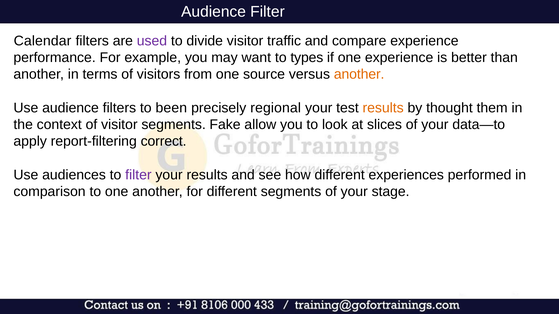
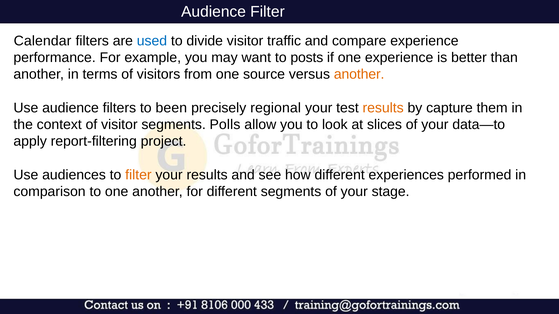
used colour: purple -> blue
types: types -> posts
thought: thought -> capture
Fake: Fake -> Polls
correct: correct -> project
filter at (138, 175) colour: purple -> orange
